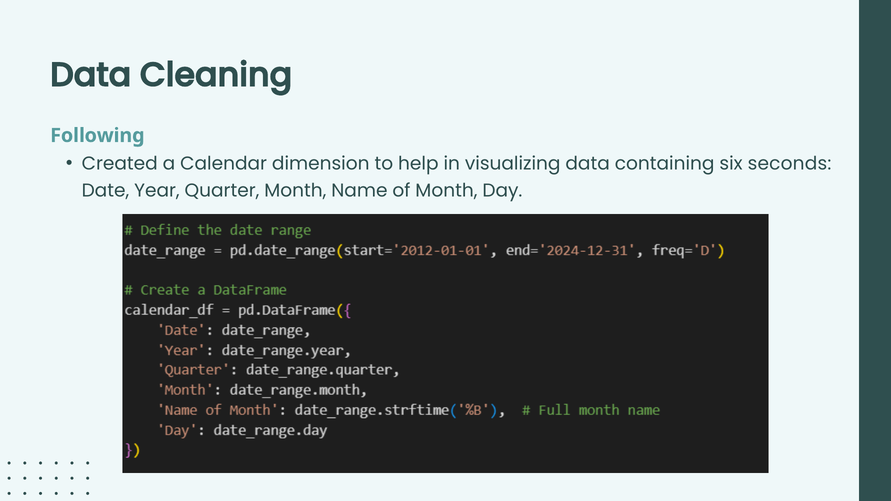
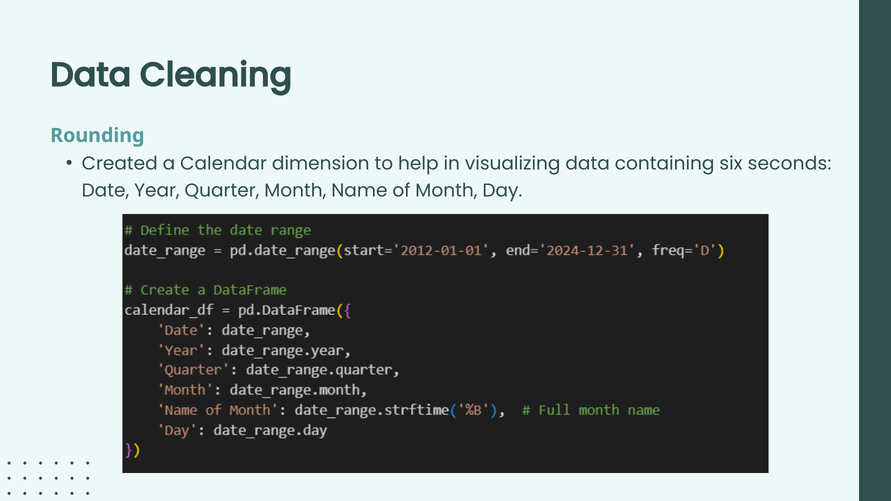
Following: Following -> Rounding
